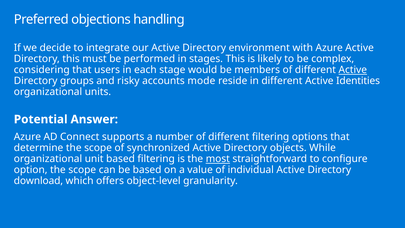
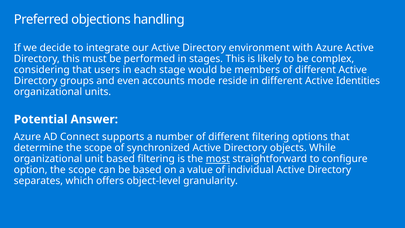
Active at (353, 70) underline: present -> none
risky: risky -> even
download: download -> separates
